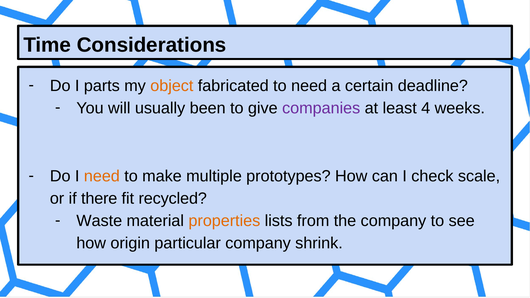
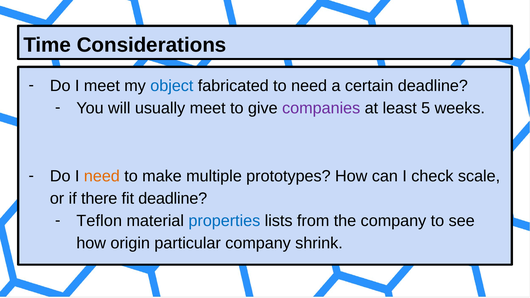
I parts: parts -> meet
object colour: orange -> blue
usually been: been -> meet
4: 4 -> 5
fit recycled: recycled -> deadline
Waste: Waste -> Teflon
properties colour: orange -> blue
